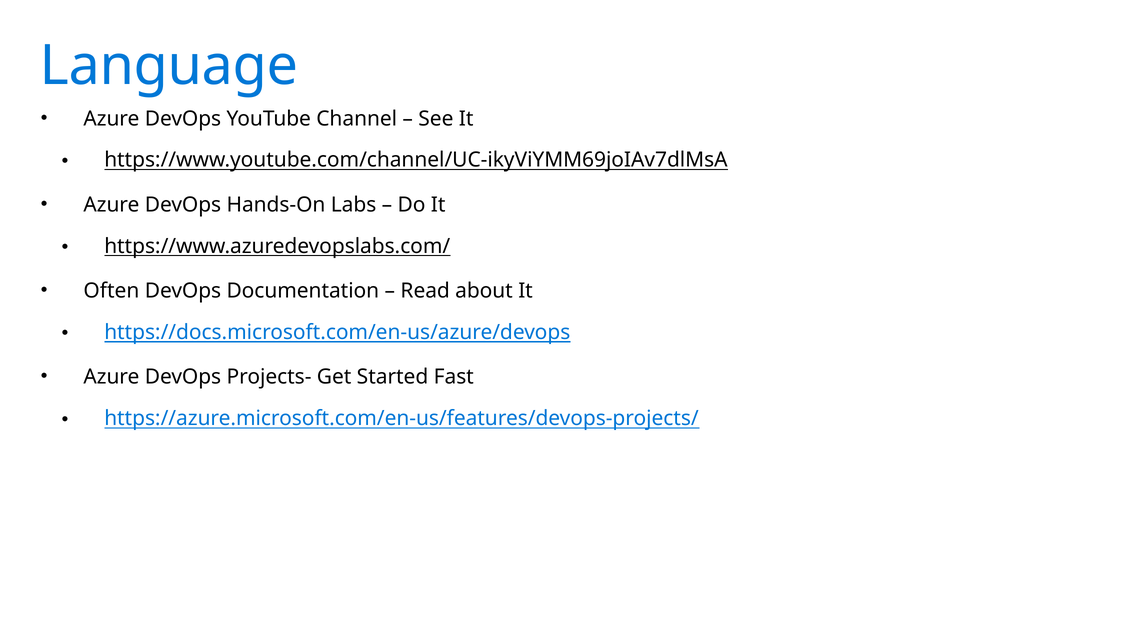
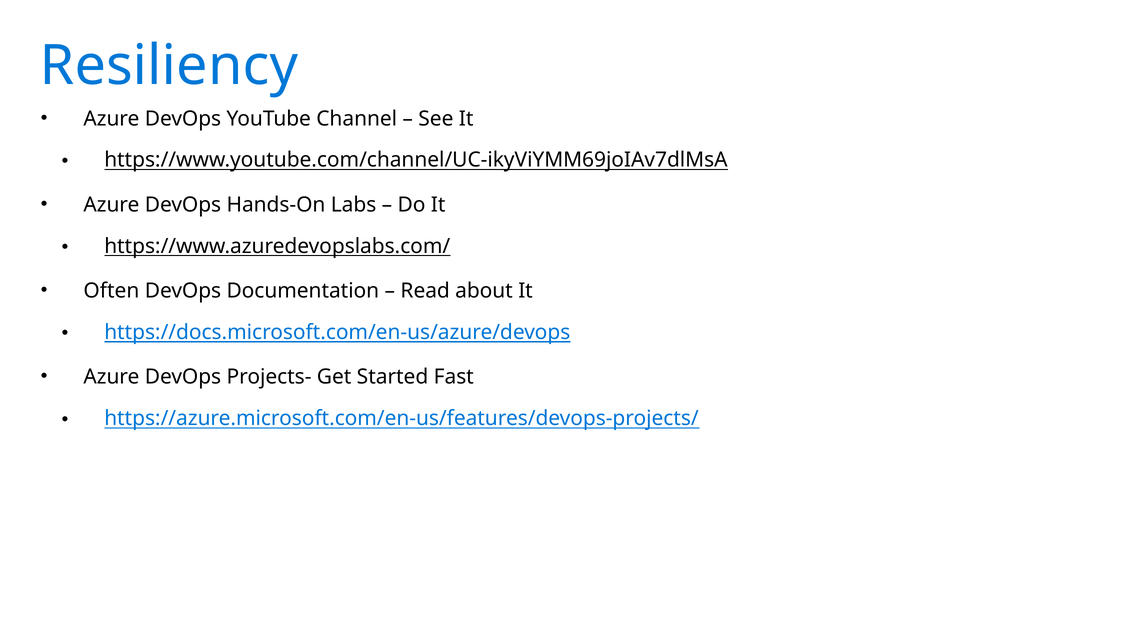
Language: Language -> Resiliency
